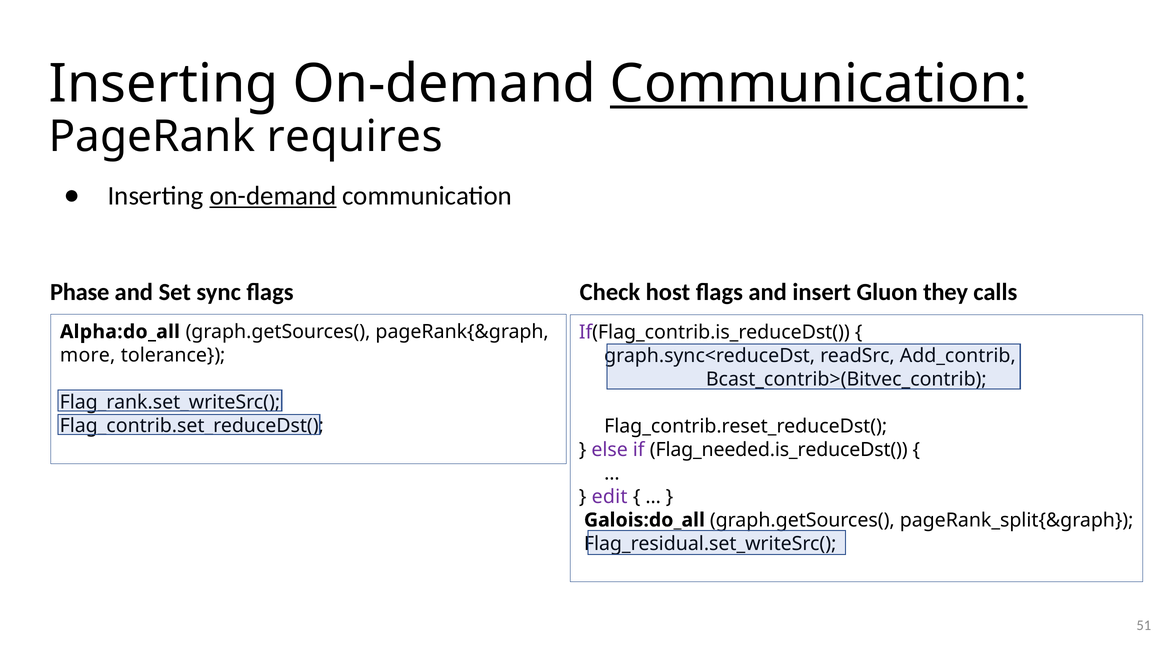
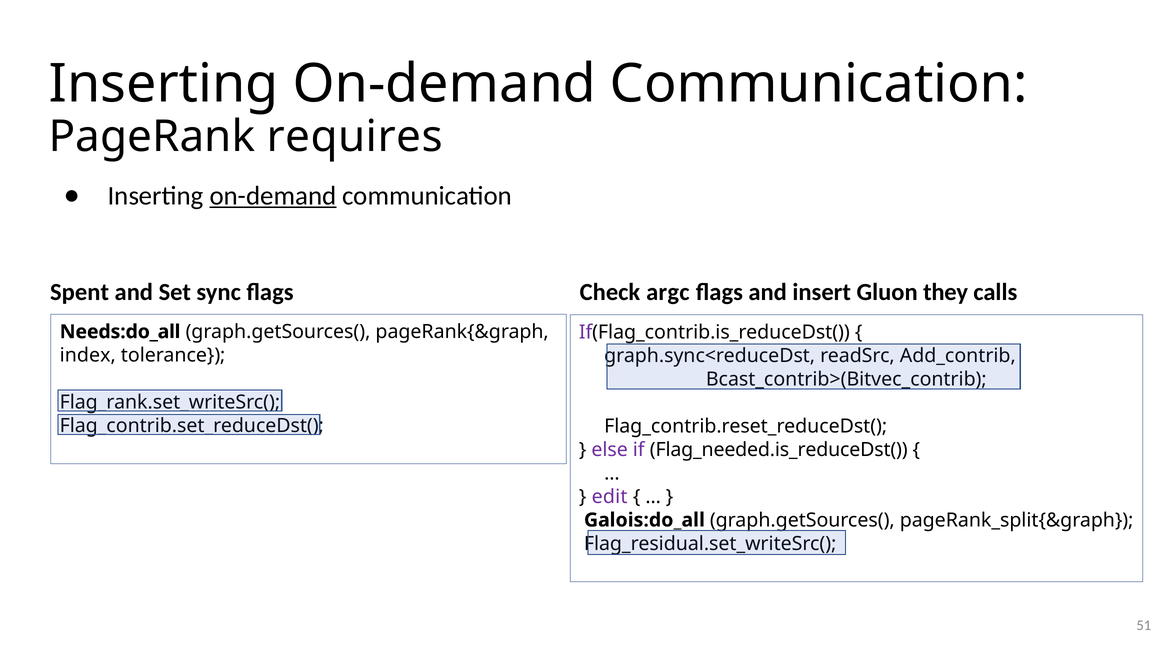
Communication at (819, 84) underline: present -> none
Phase: Phase -> Spent
host: host -> argc
Alpha:do_all: Alpha:do_all -> Needs:do_all
more: more -> index
